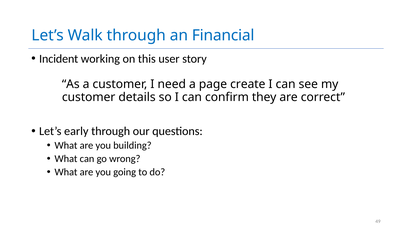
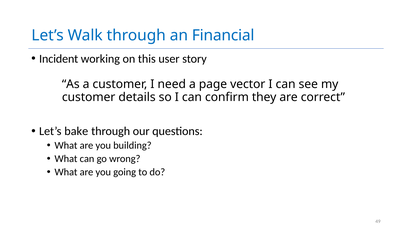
create: create -> vector
early: early -> bake
